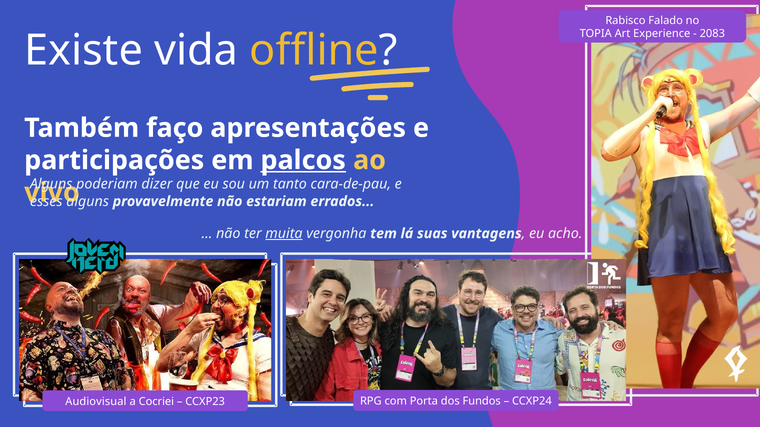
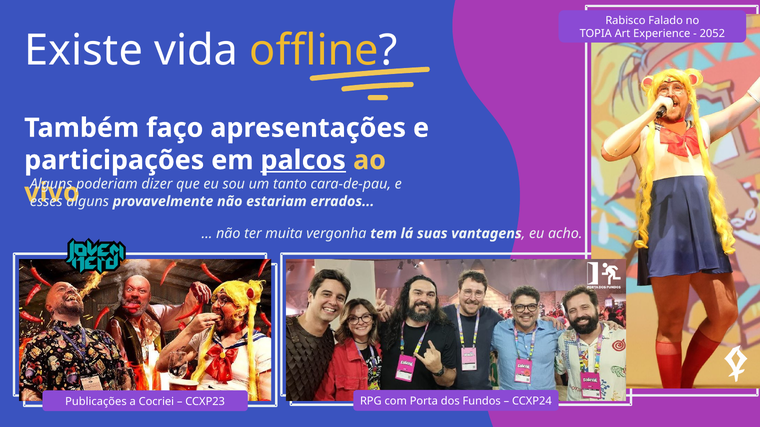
2083: 2083 -> 2052
muita underline: present -> none
Audiovisual: Audiovisual -> Publicações
